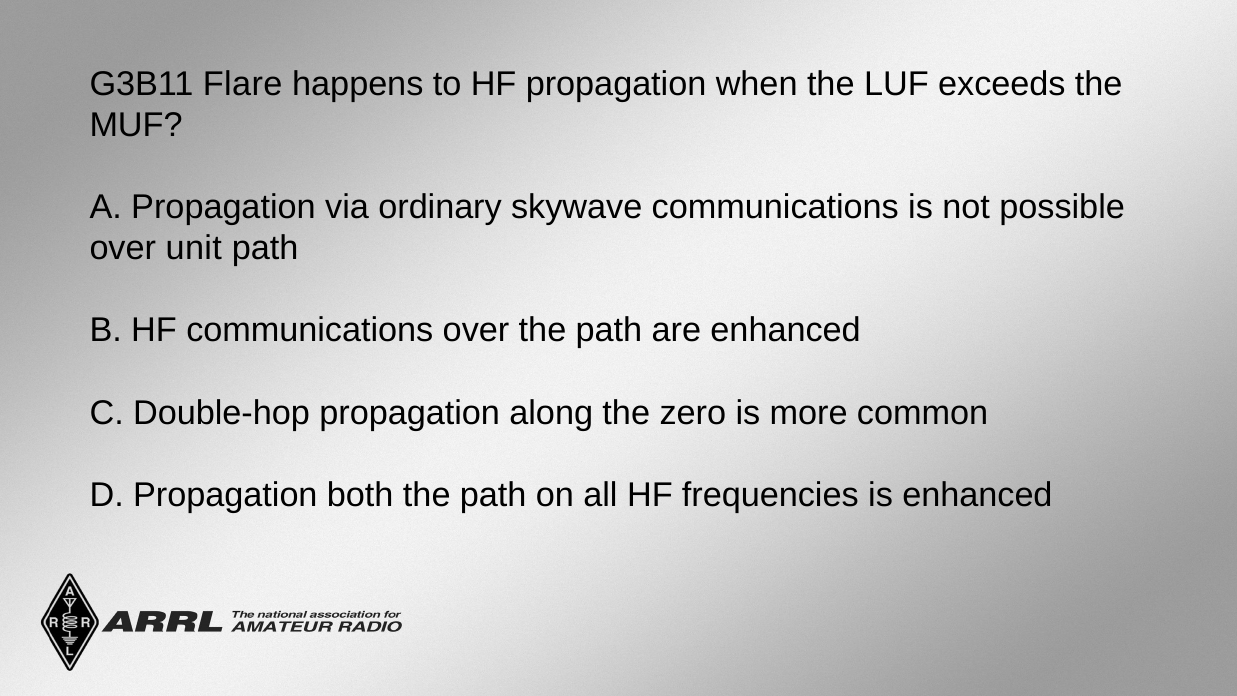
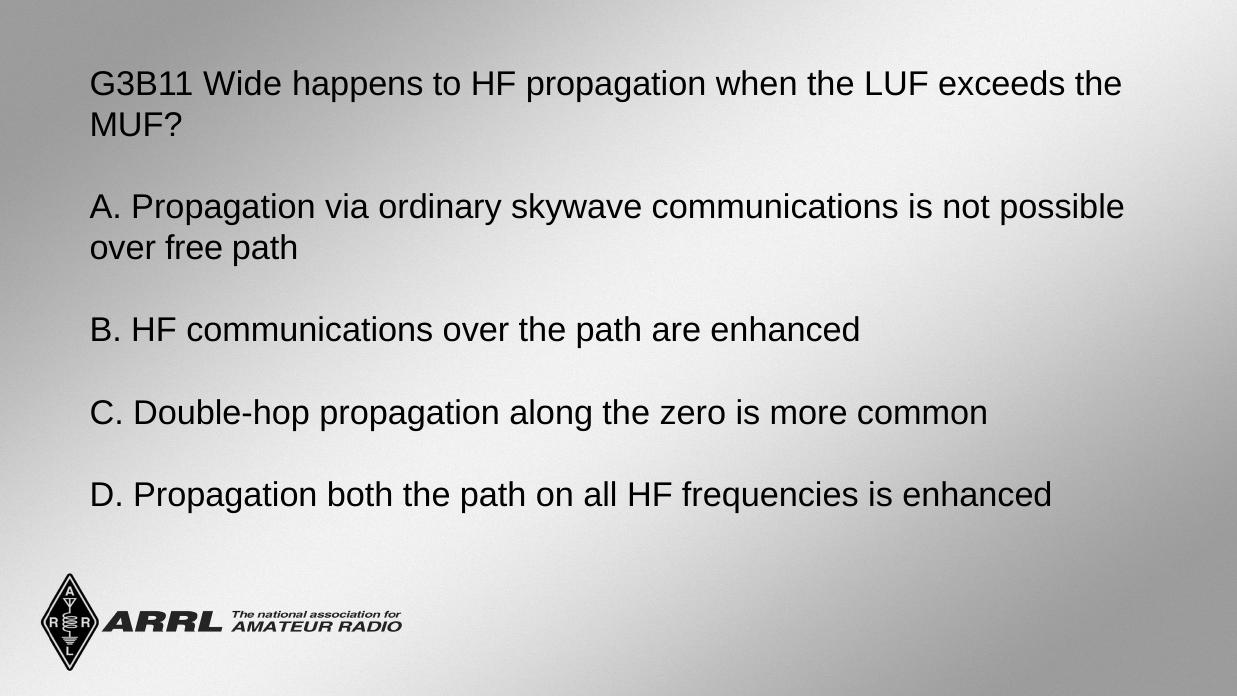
Flare: Flare -> Wide
unit: unit -> free
